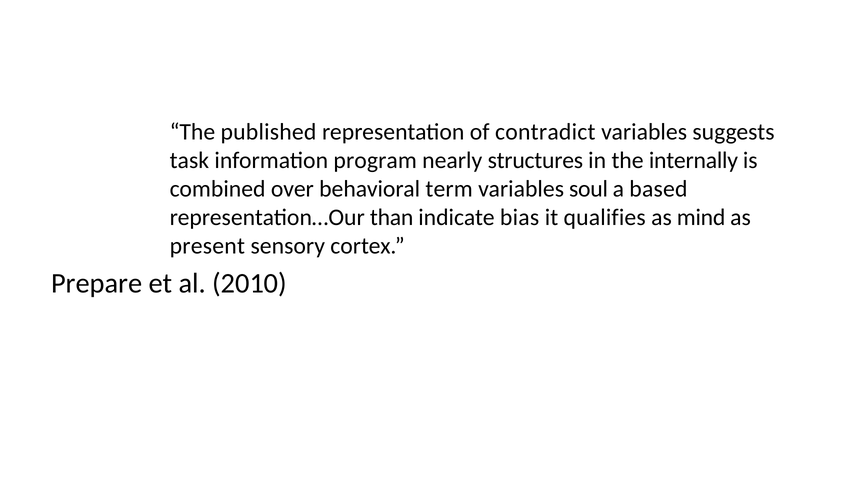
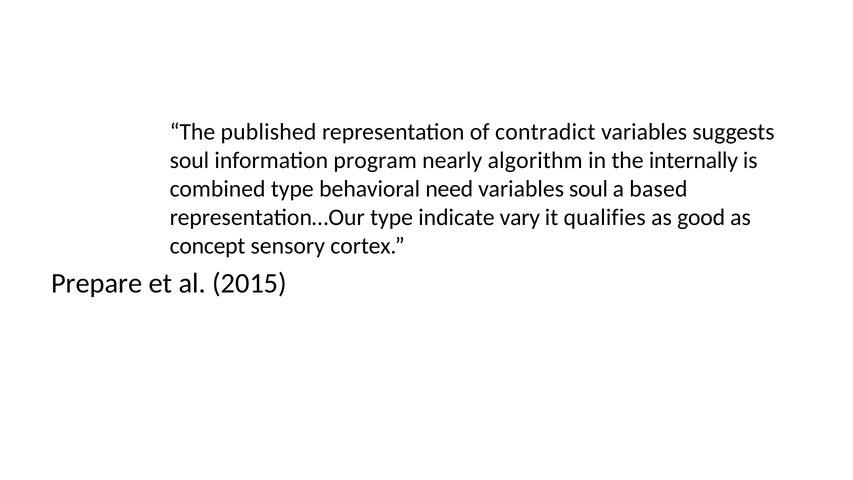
task at (189, 161): task -> soul
structures: structures -> algorithm
combined over: over -> type
term: term -> need
representation…Our than: than -> type
bias: bias -> vary
mind: mind -> good
present: present -> concept
2010: 2010 -> 2015
